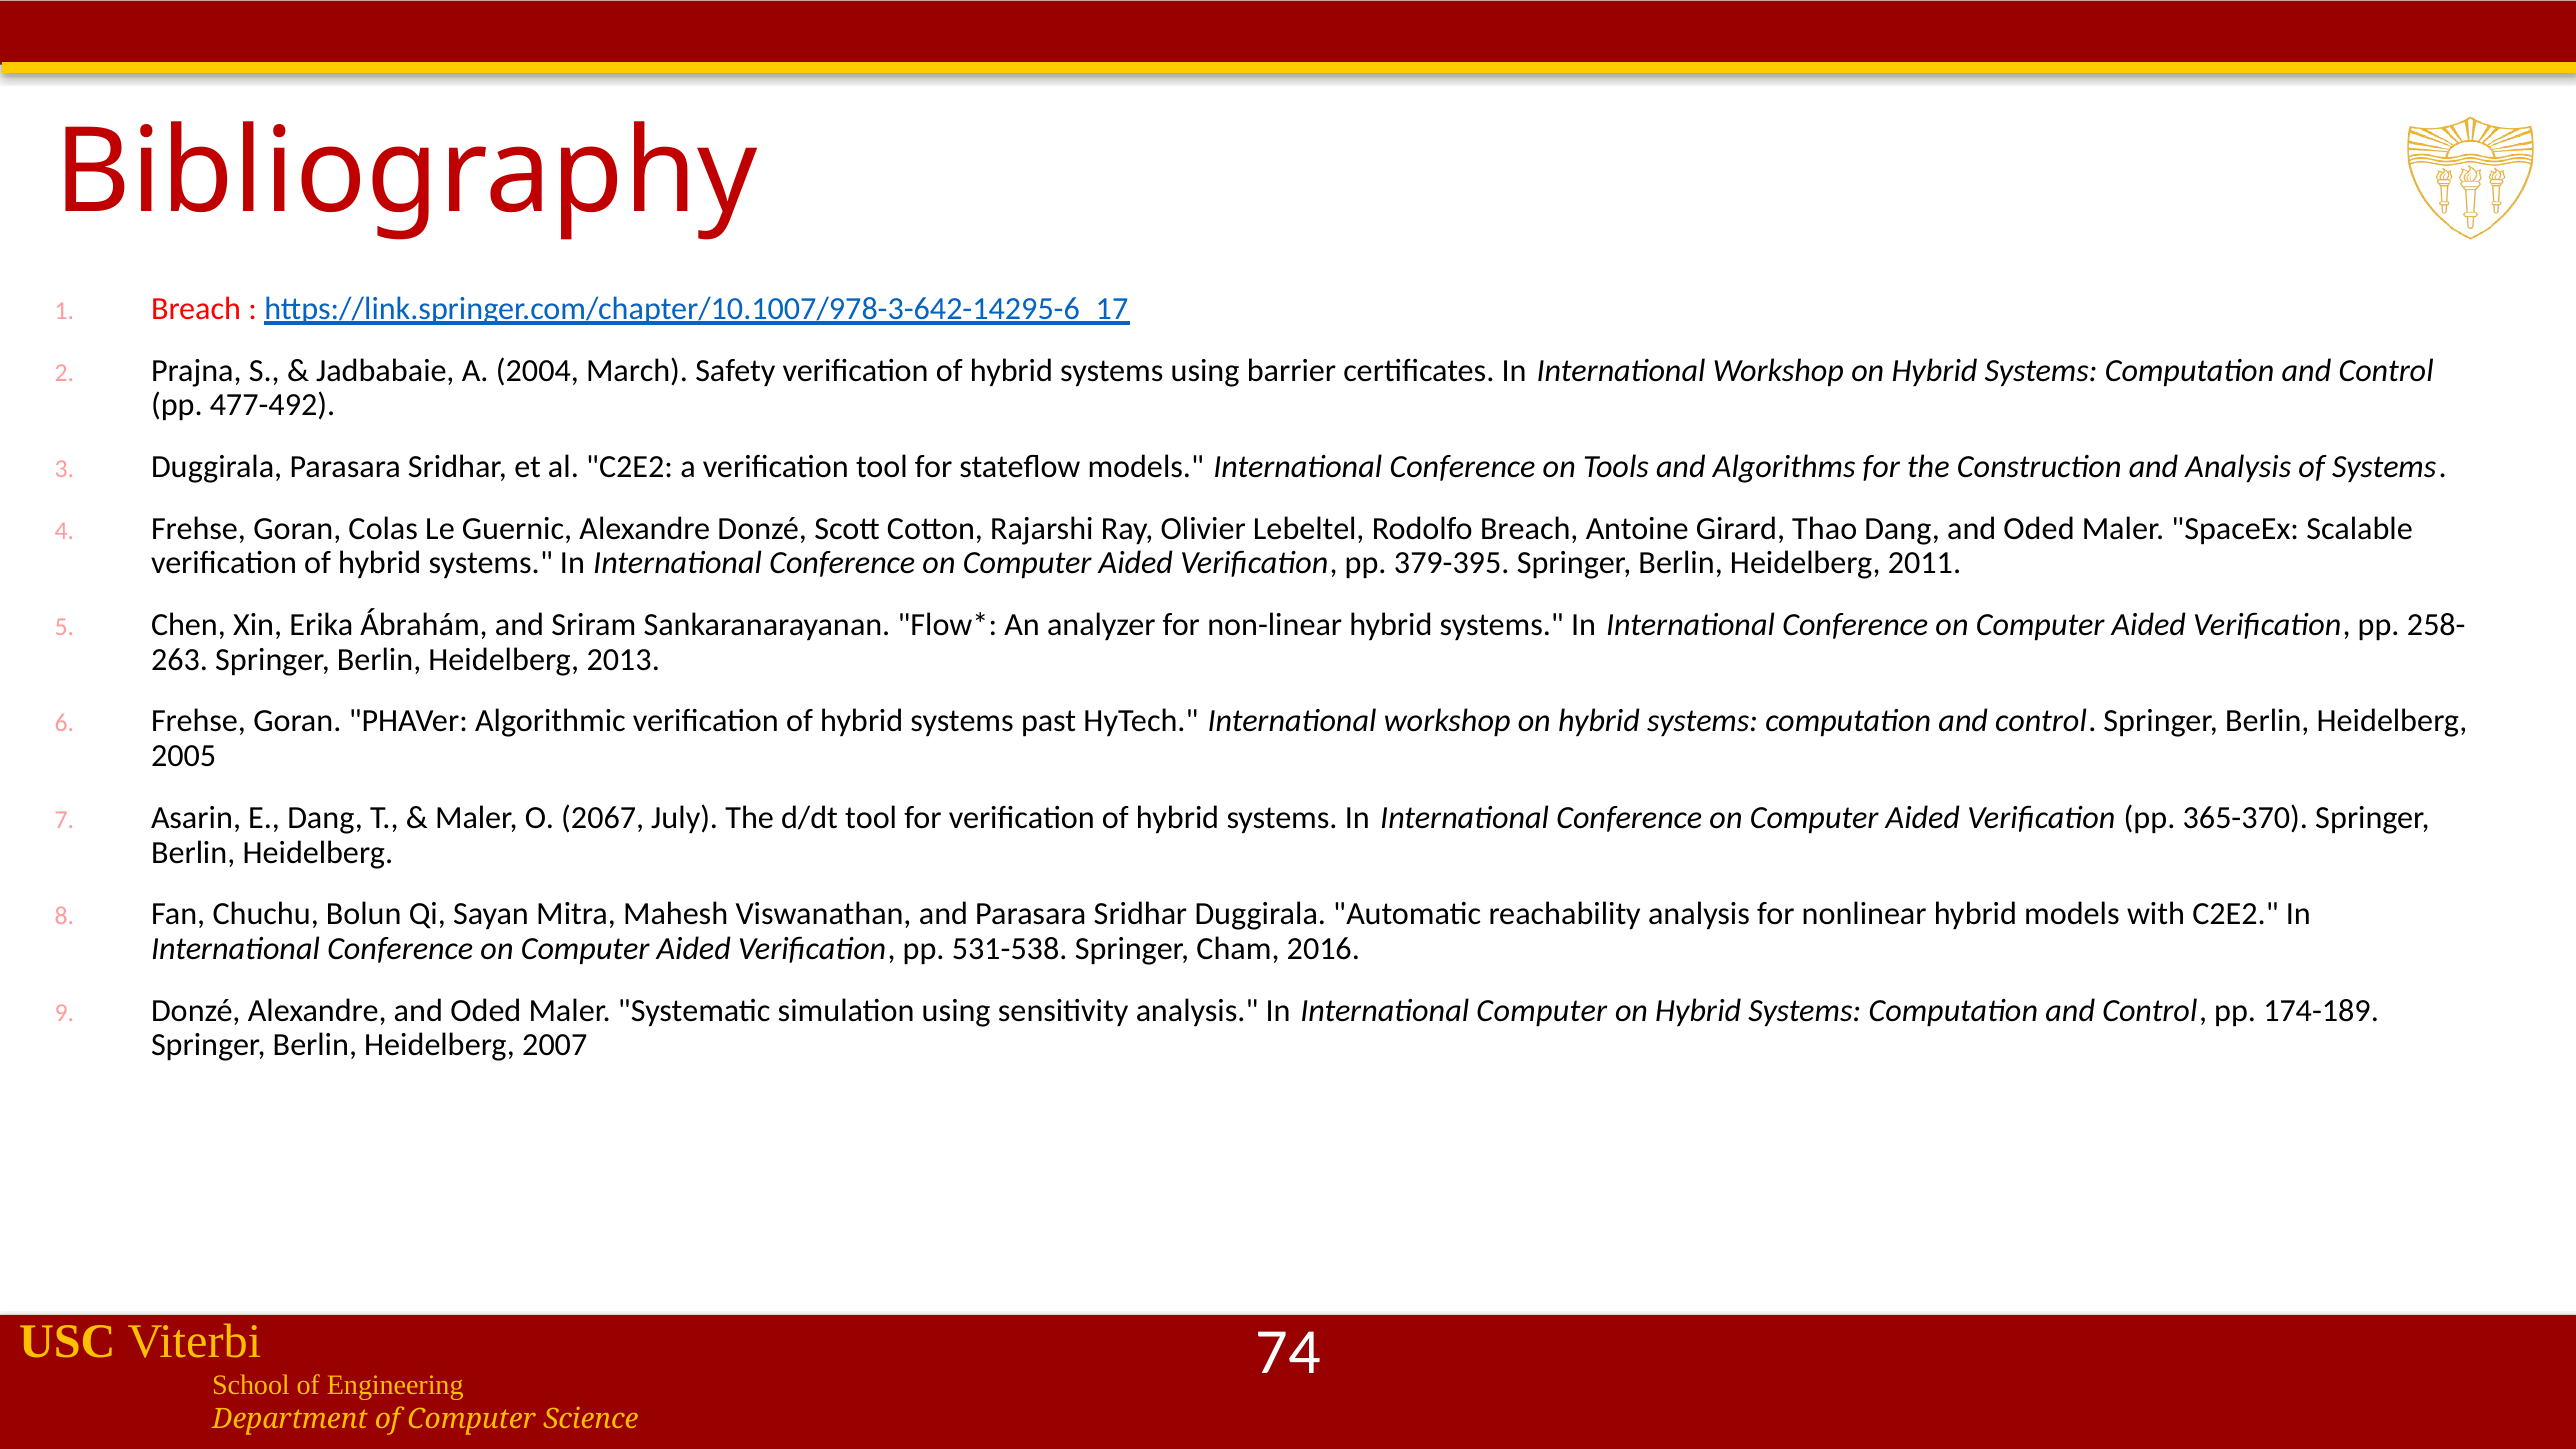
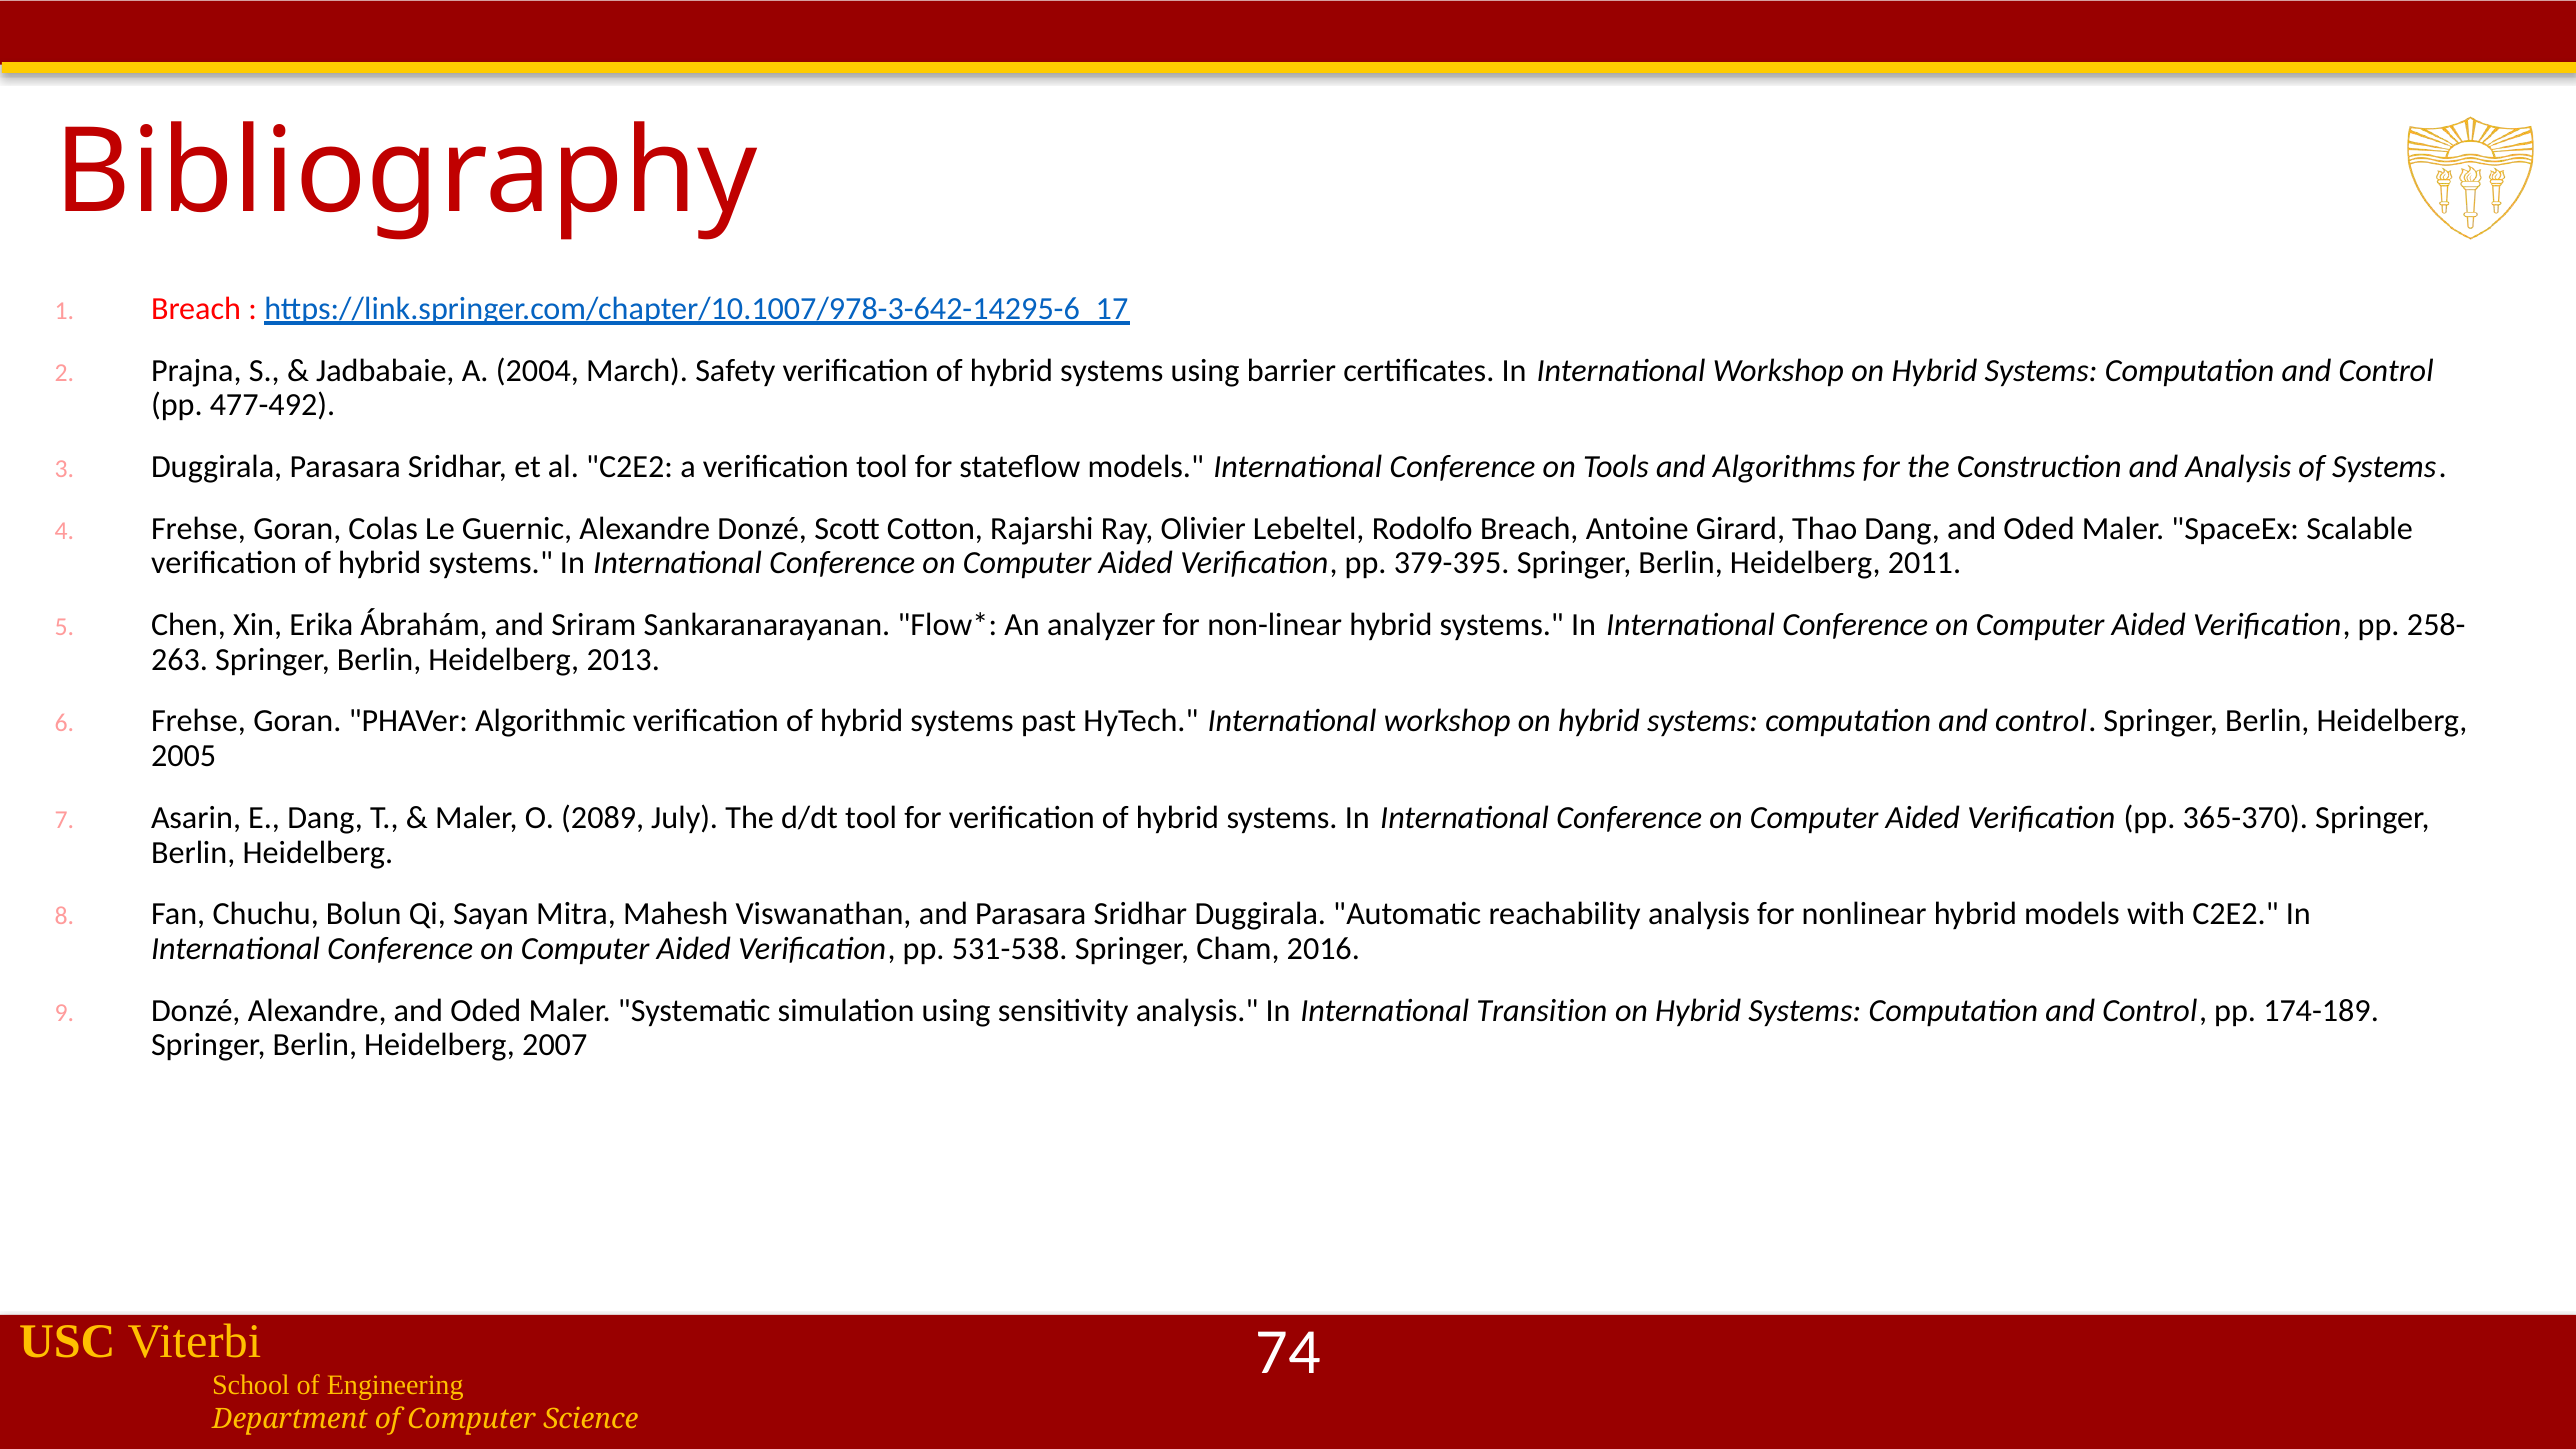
2067: 2067 -> 2089
International Computer: Computer -> Transition
